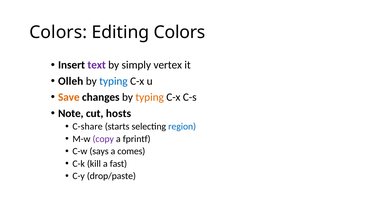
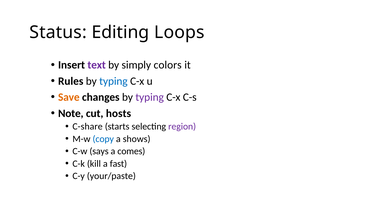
Colors at (58, 32): Colors -> Status
Editing Colors: Colors -> Loops
vertex: vertex -> colors
Olleh: Olleh -> Rules
typing at (150, 97) colour: orange -> purple
region colour: blue -> purple
copy colour: purple -> blue
fprintf: fprintf -> shows
drop/paste: drop/paste -> your/paste
